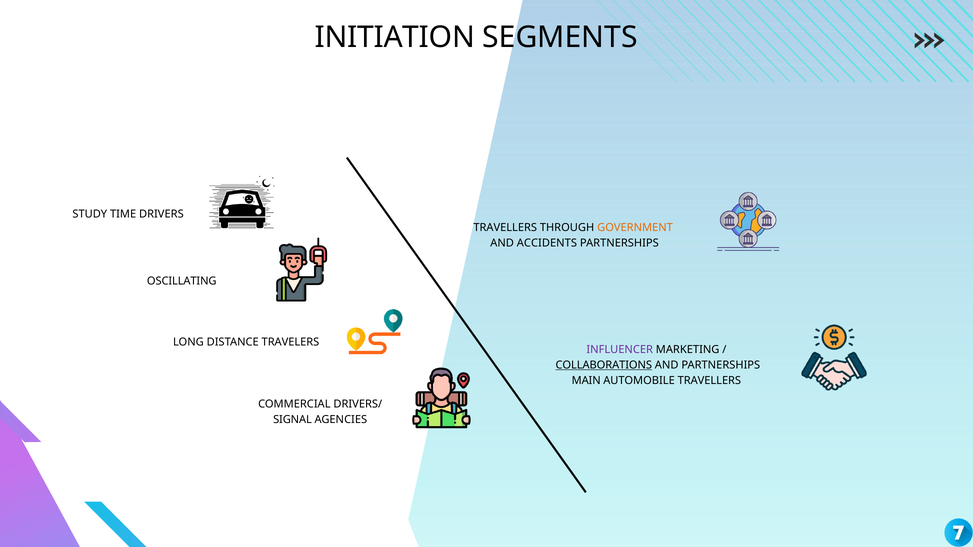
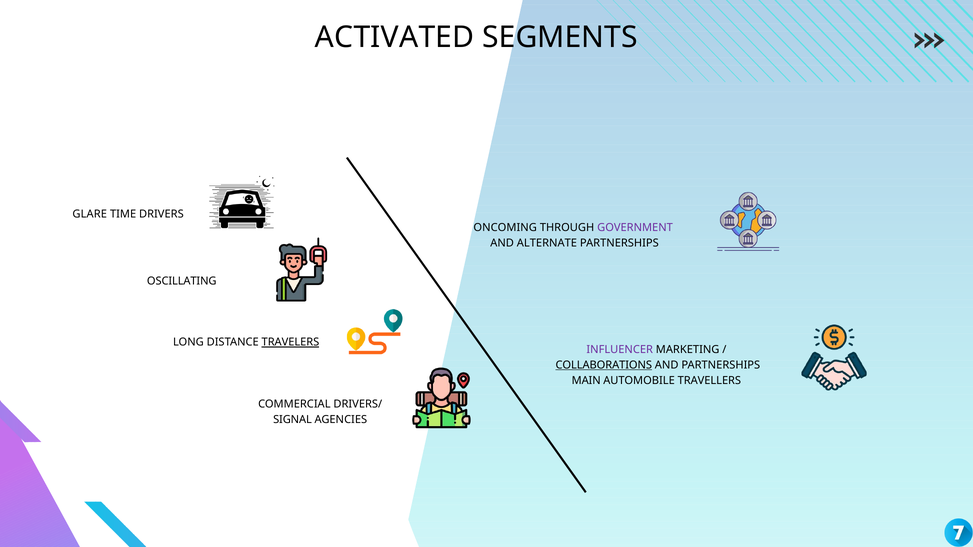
INITIATION: INITIATION -> ACTIVATED
STUDY: STUDY -> GLARE
TRAVELLERS at (505, 228): TRAVELLERS -> ONCOMING
GOVERNMENT colour: orange -> purple
ACCIDENTS: ACCIDENTS -> ALTERNATE
TRAVELERS underline: none -> present
